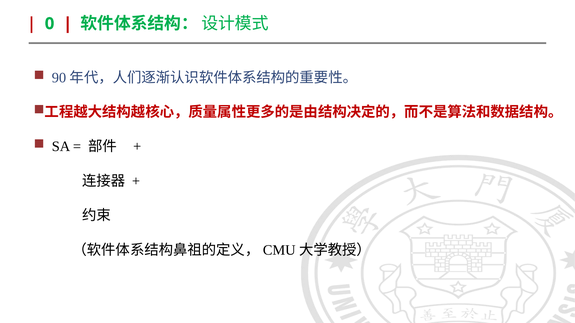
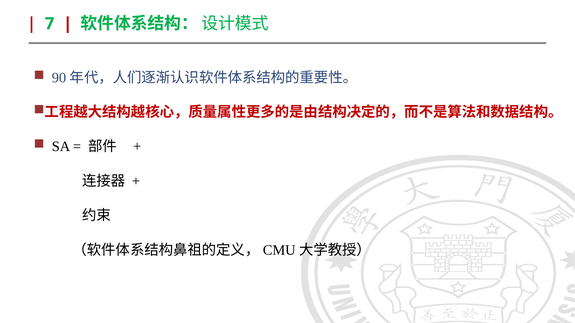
0: 0 -> 7
